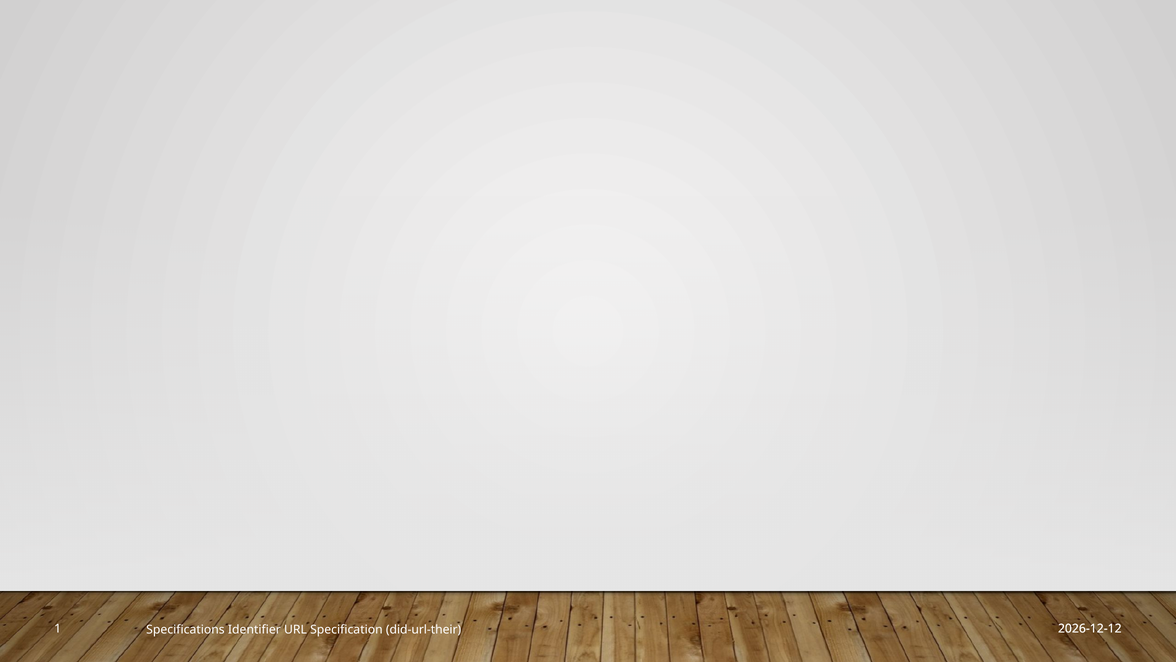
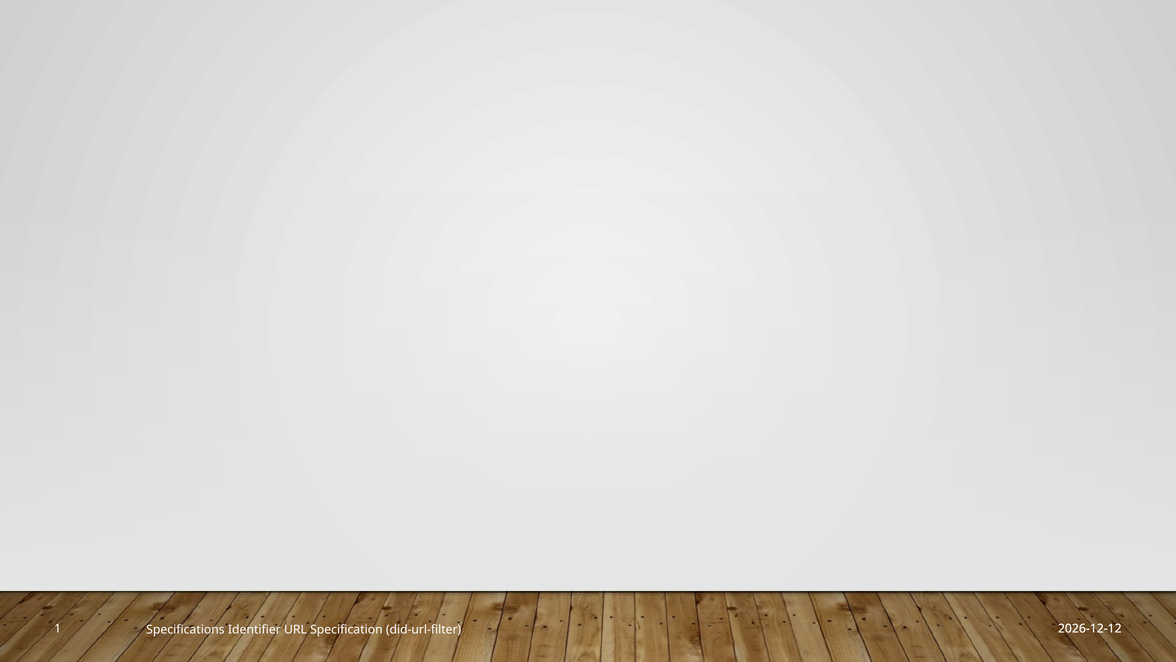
did-url-their: did-url-their -> did-url-filter
